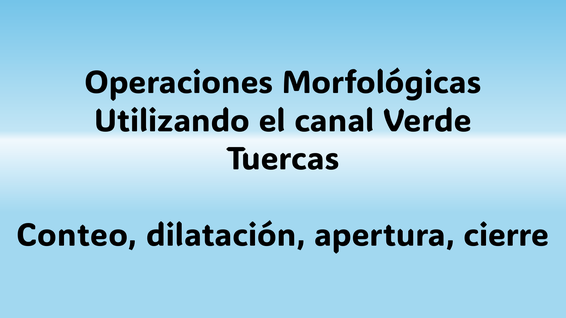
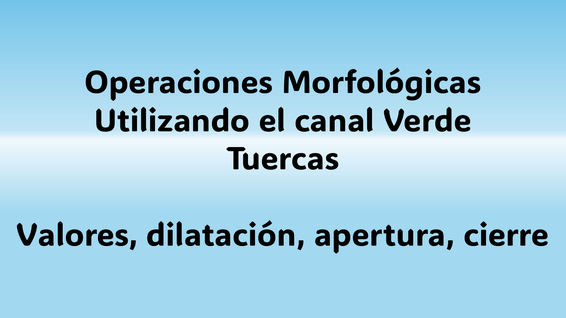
Conteo: Conteo -> Valores
